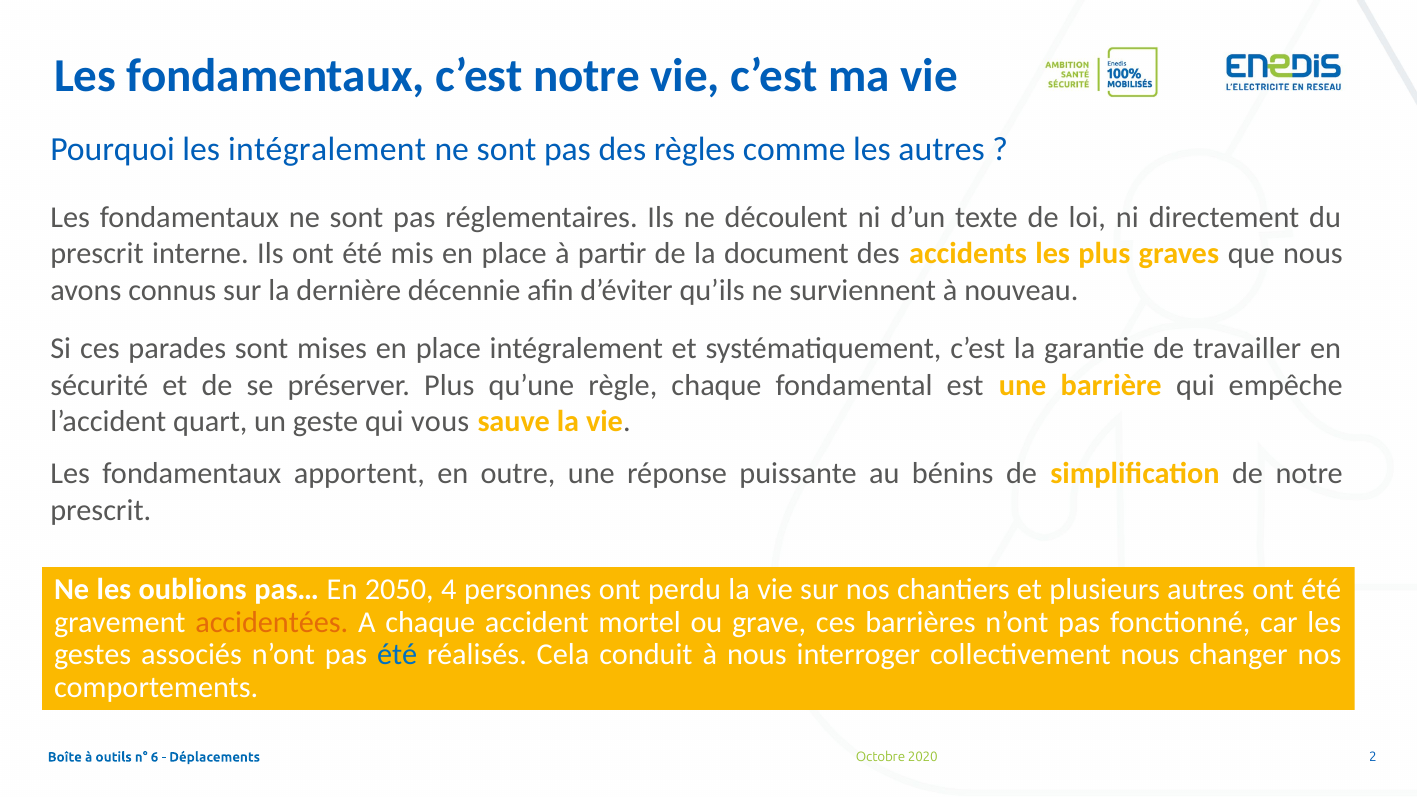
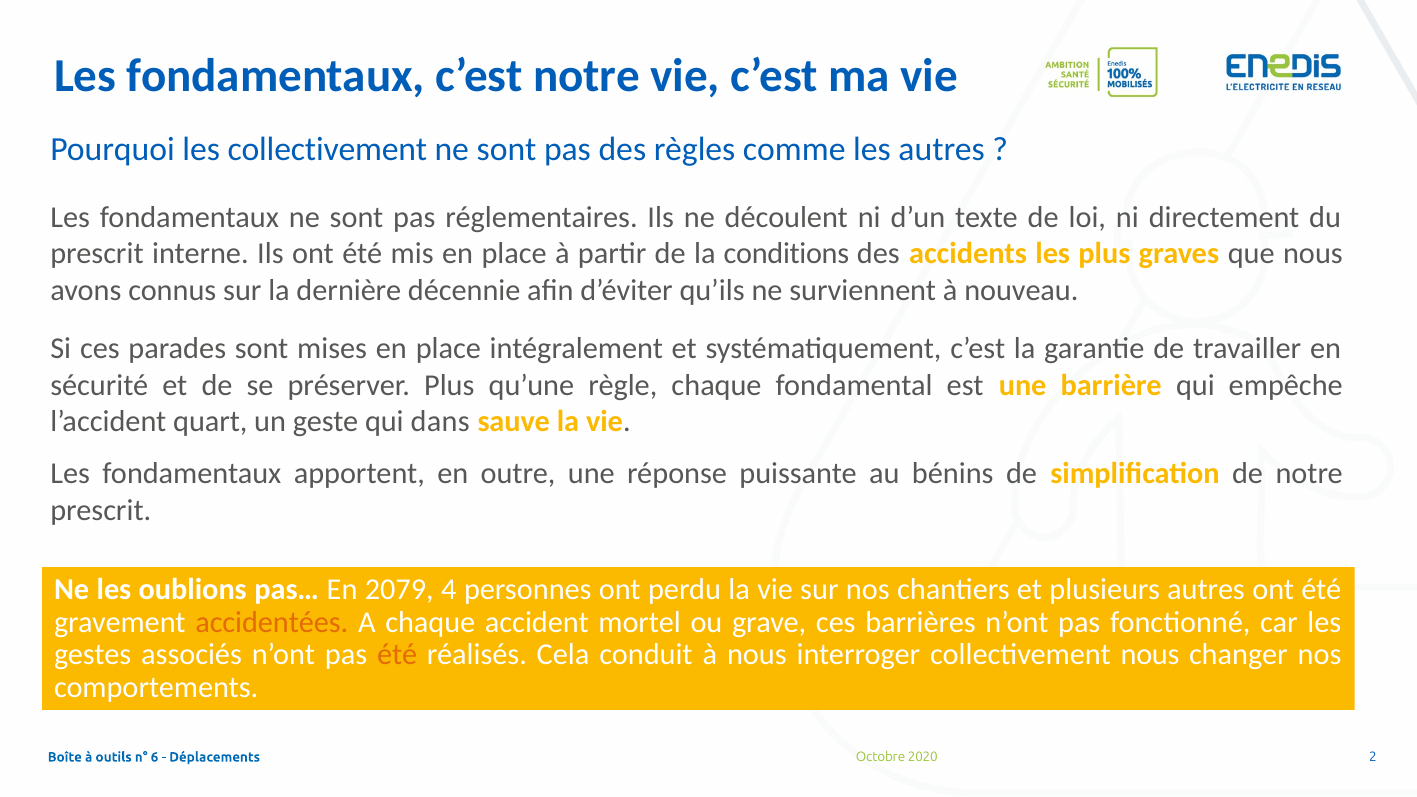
les intégralement: intégralement -> collectivement
document: document -> conditions
vous: vous -> dans
2050: 2050 -> 2079
été at (397, 655) colour: blue -> orange
